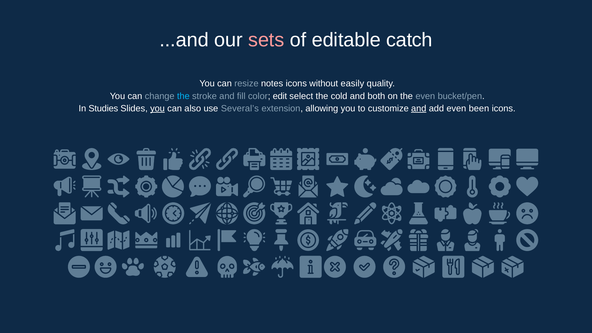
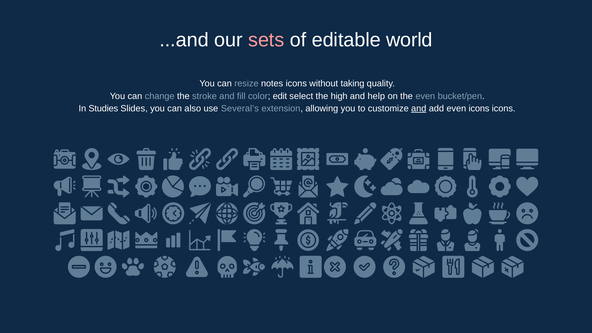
catch: catch -> world
easily: easily -> taking
the at (183, 96) colour: light blue -> white
cold: cold -> high
both: both -> help
you at (157, 108) underline: present -> none
even been: been -> icons
